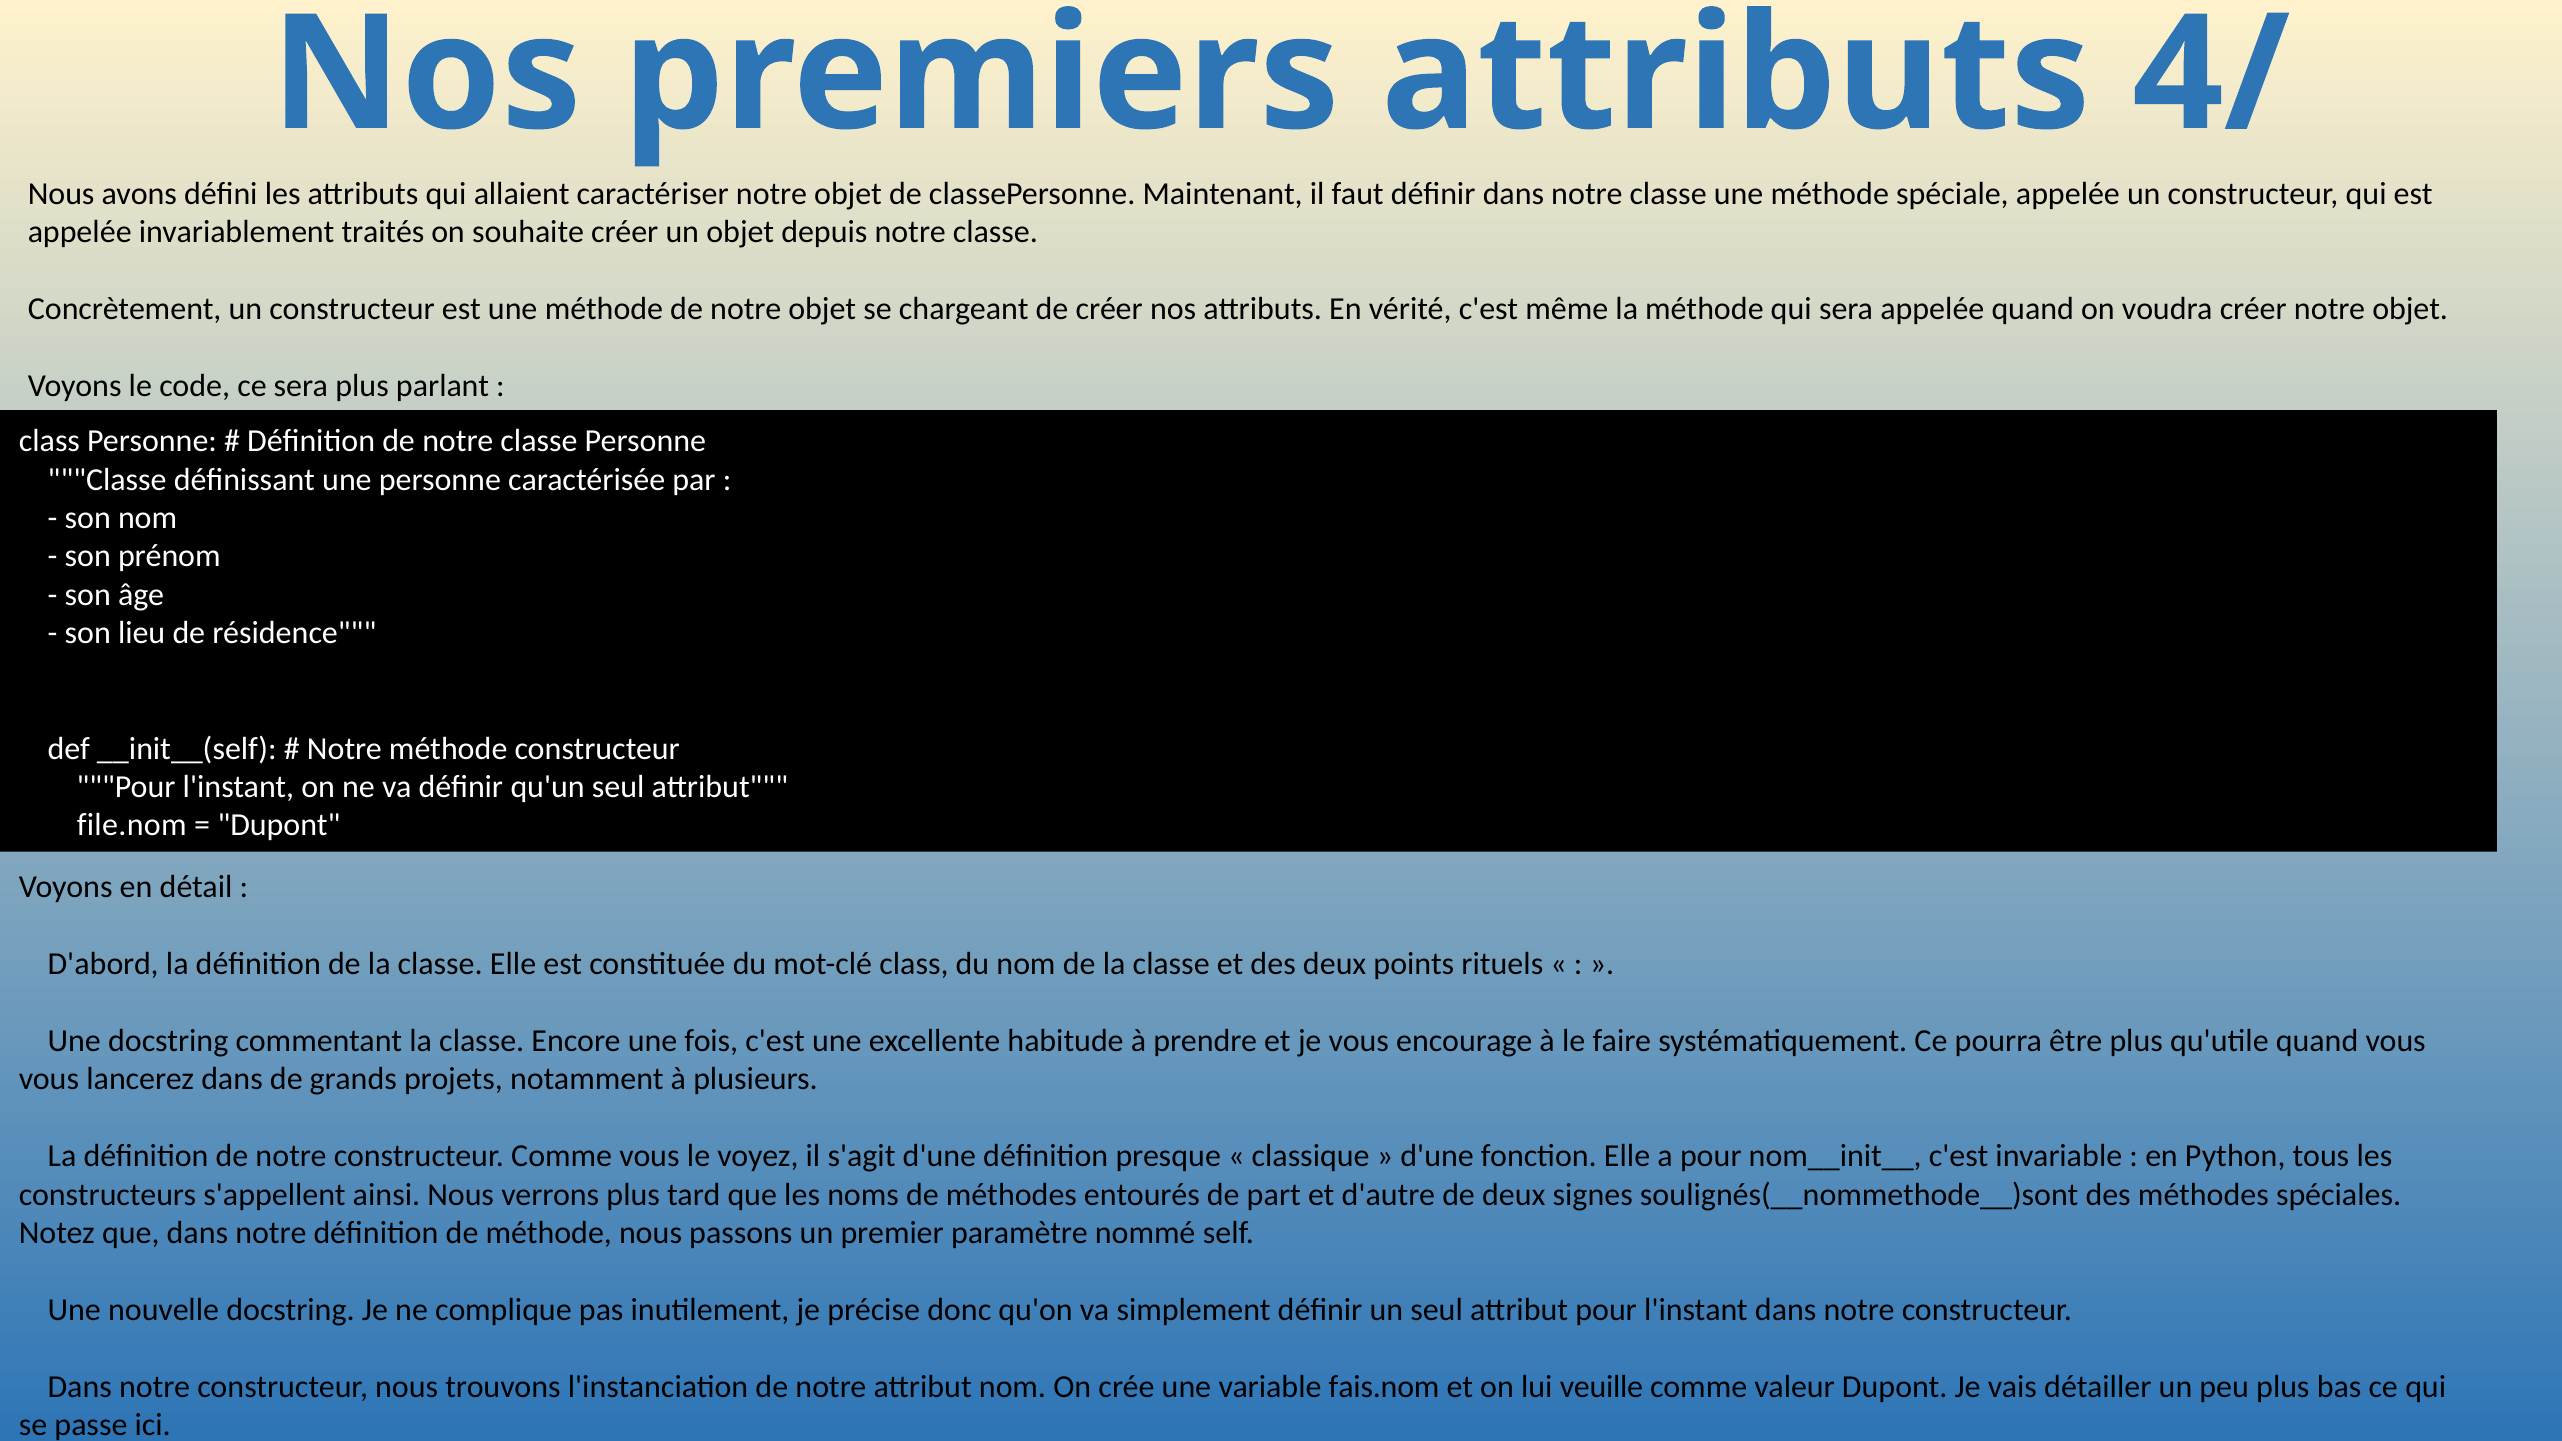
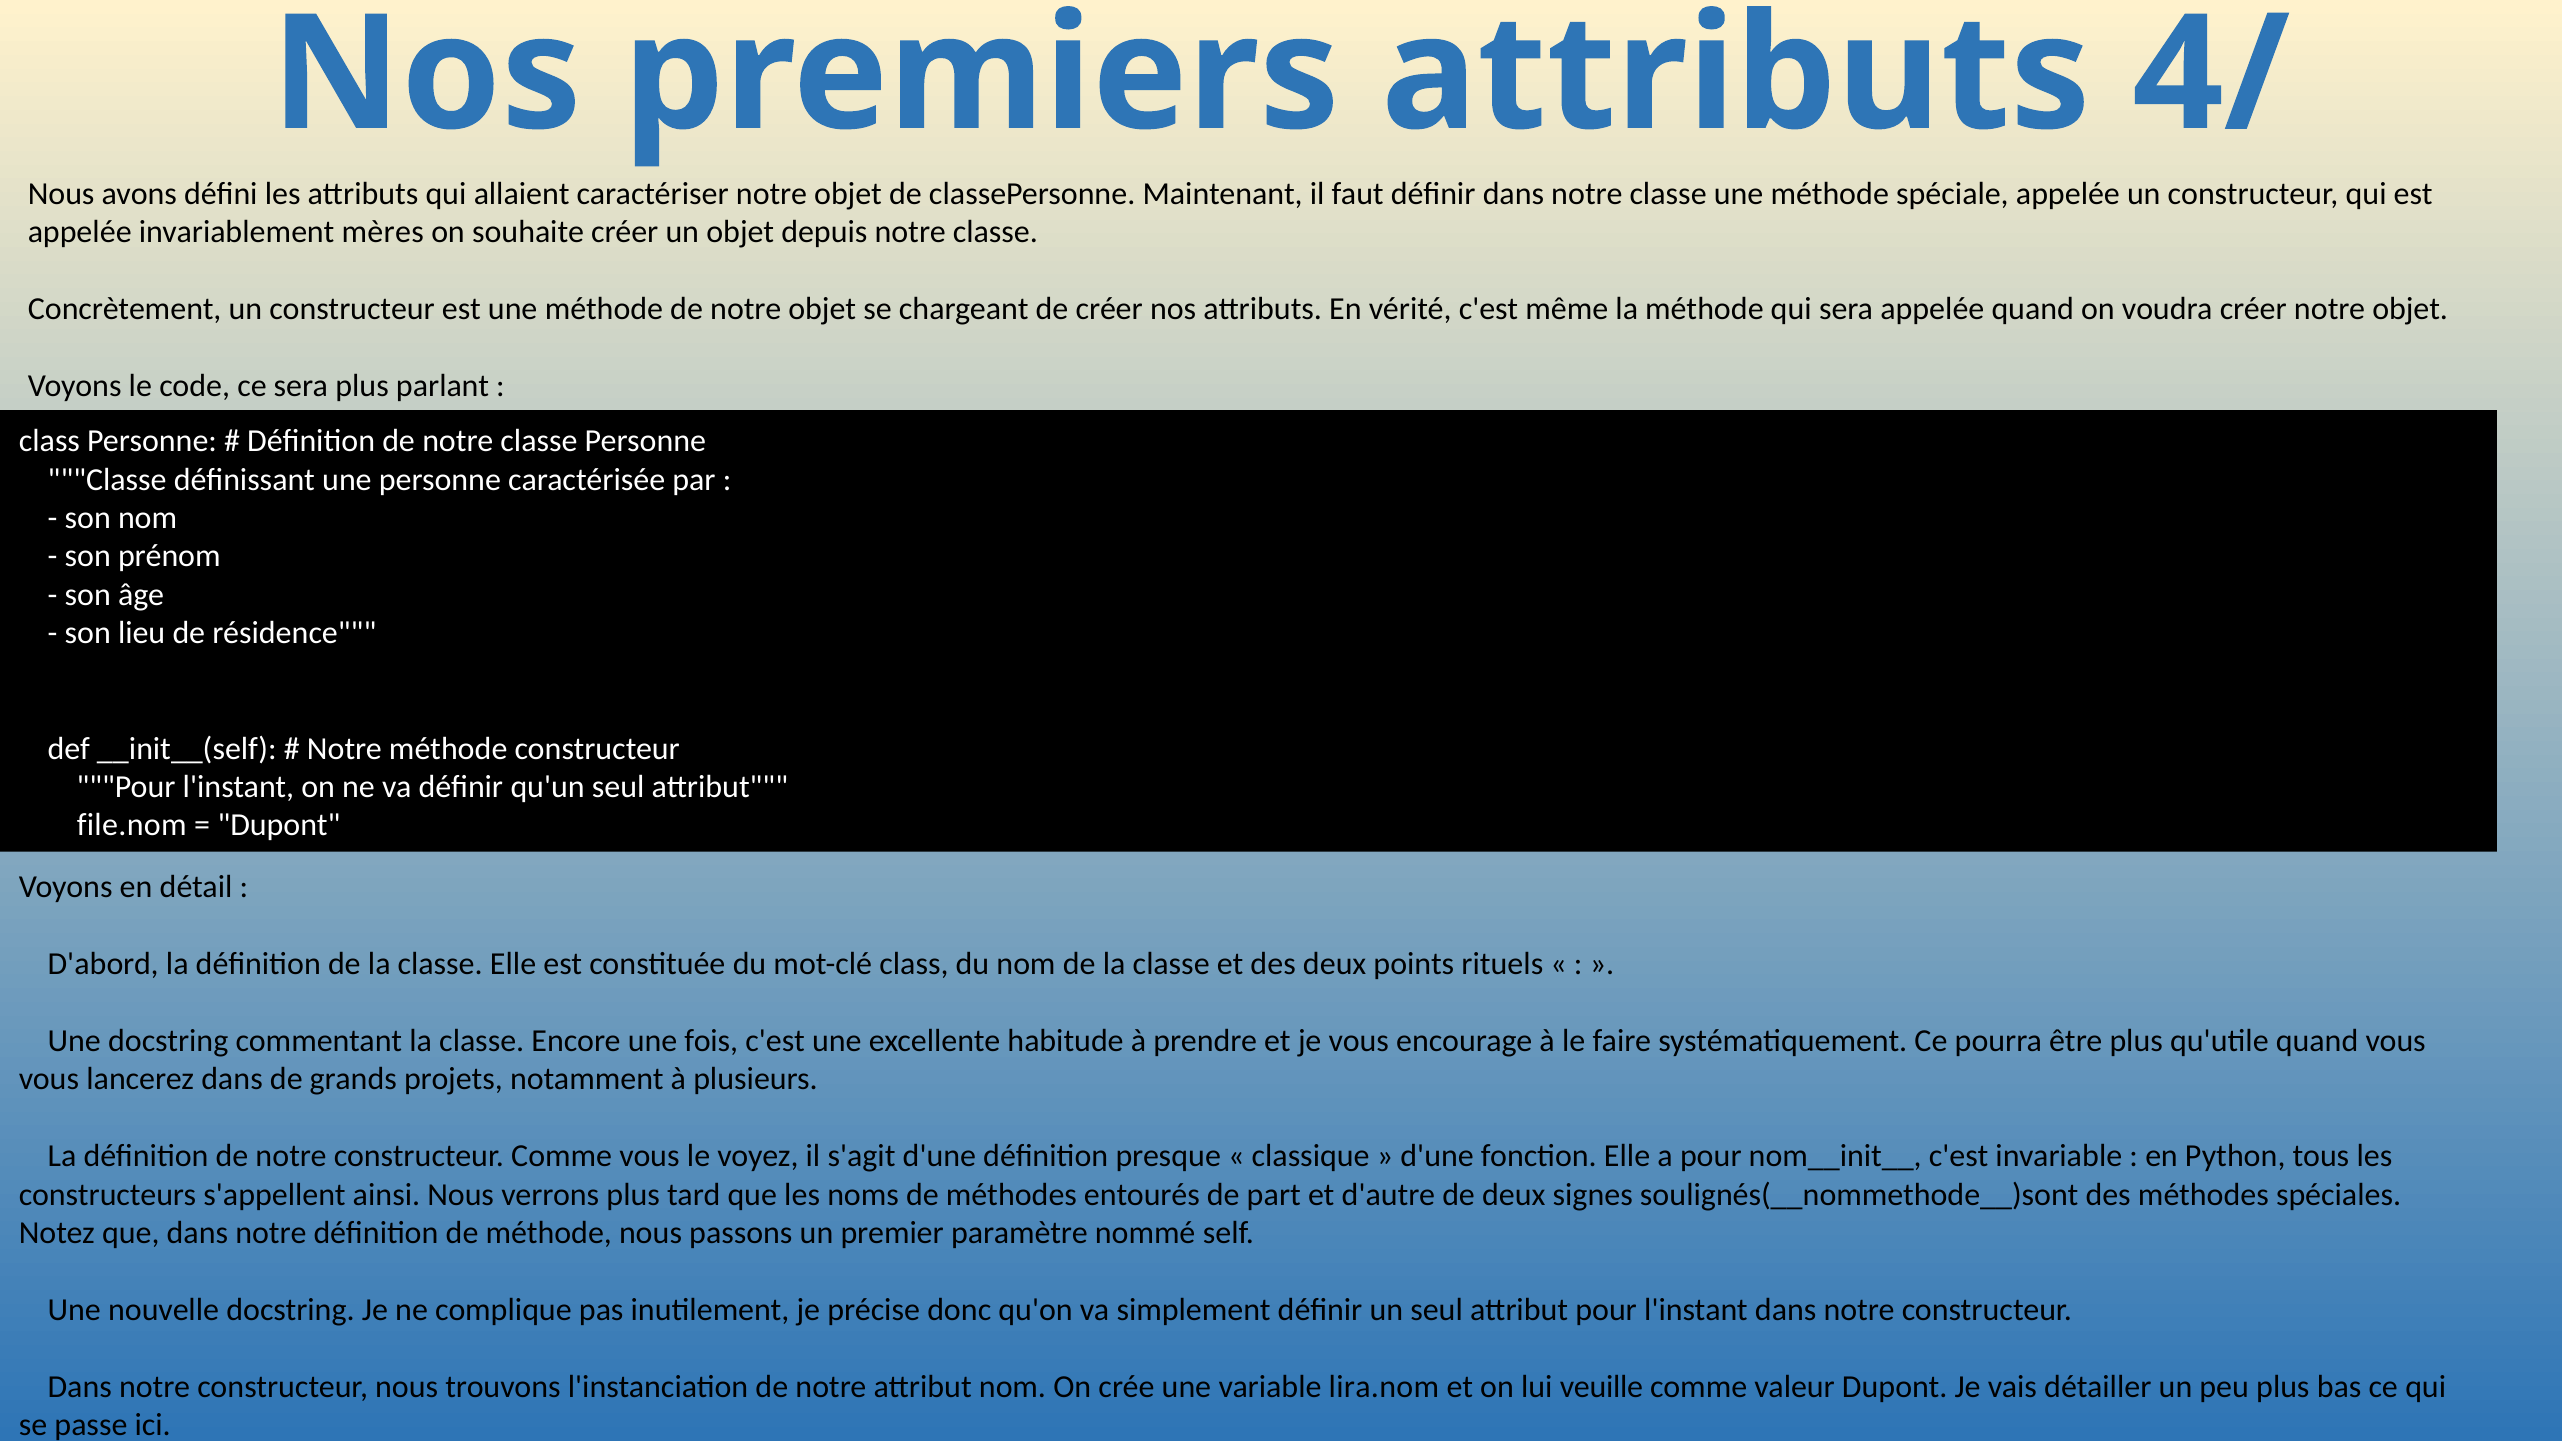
traités: traités -> mères
fais.nom: fais.nom -> lira.nom
